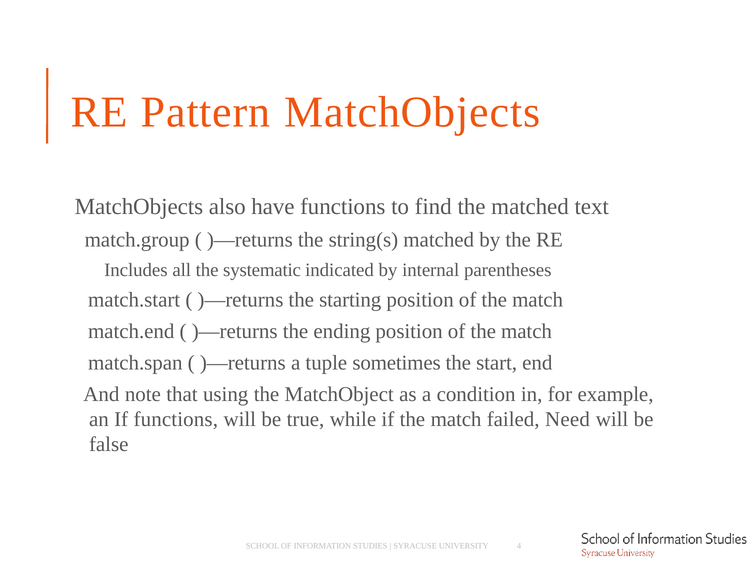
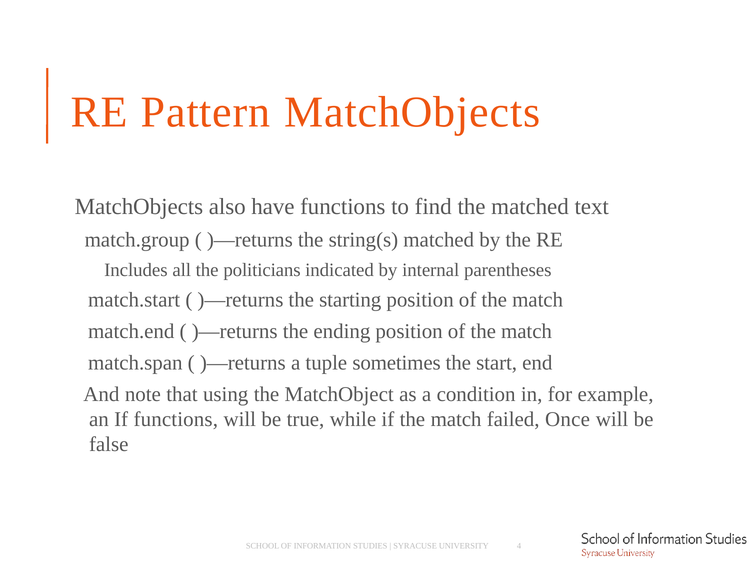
systematic: systematic -> politicians
Need: Need -> Once
